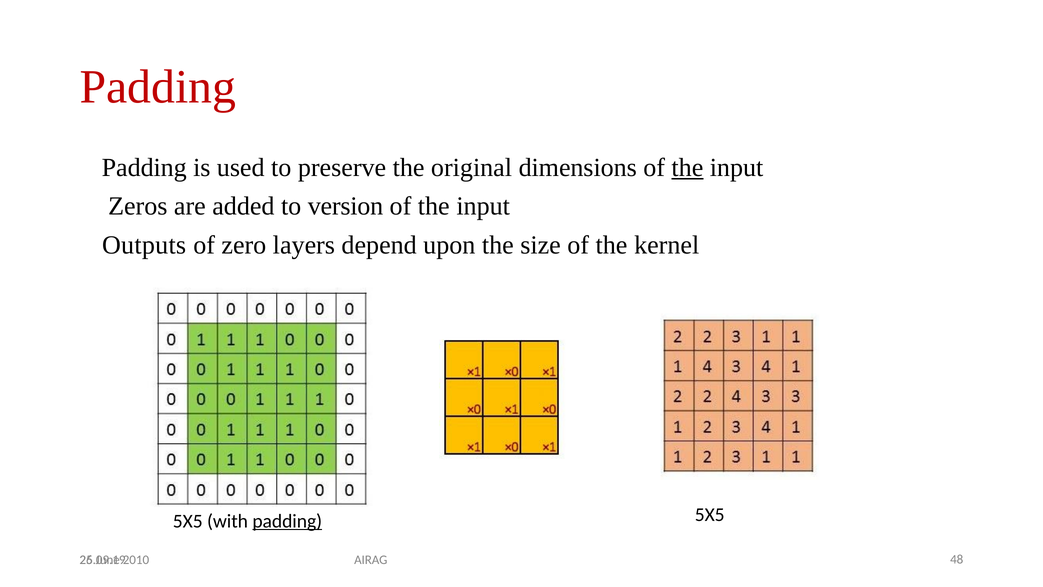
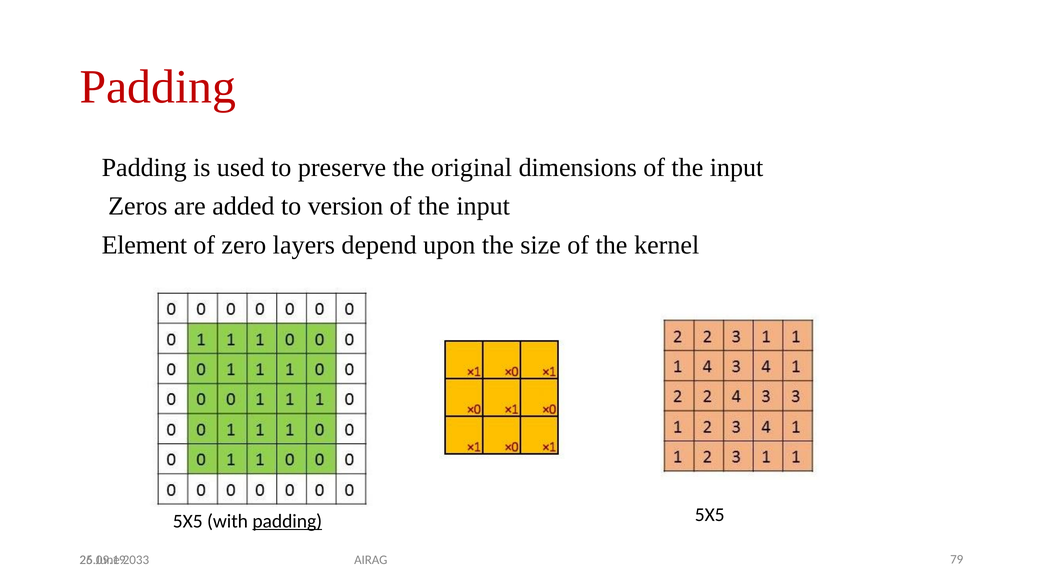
the at (687, 167) underline: present -> none
Outputs: Outputs -> Element
2010: 2010 -> 2033
48: 48 -> 79
